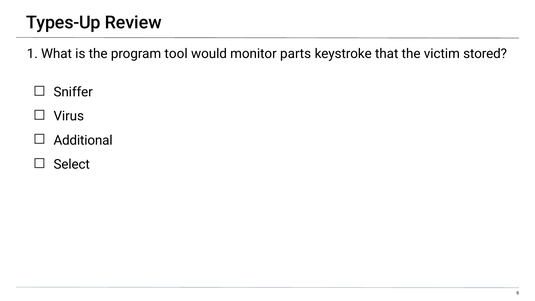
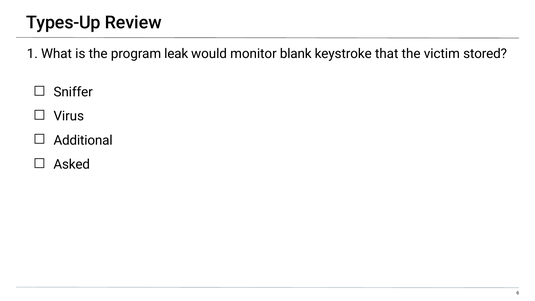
tool: tool -> leak
parts: parts -> blank
Select: Select -> Asked
